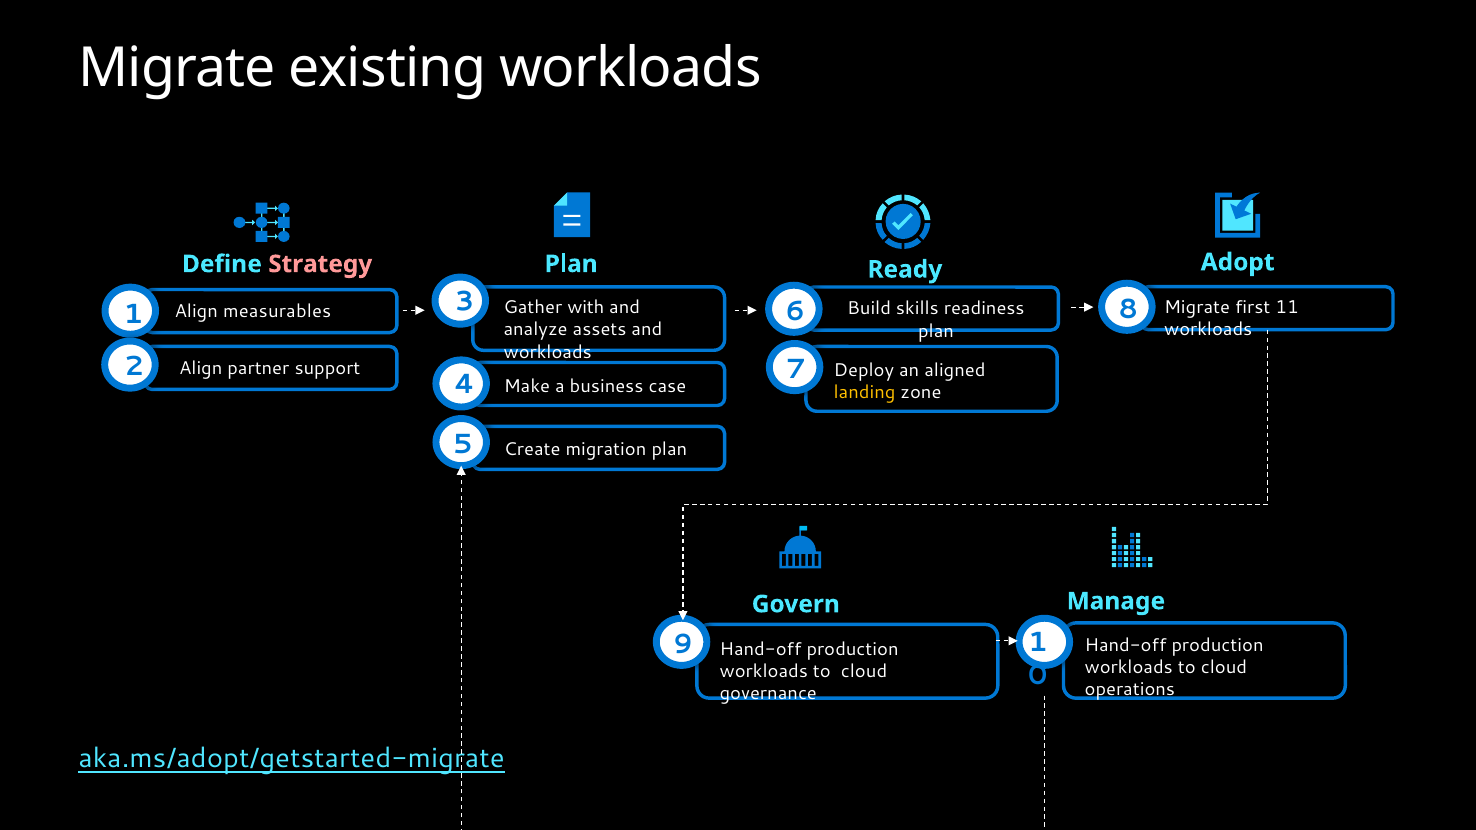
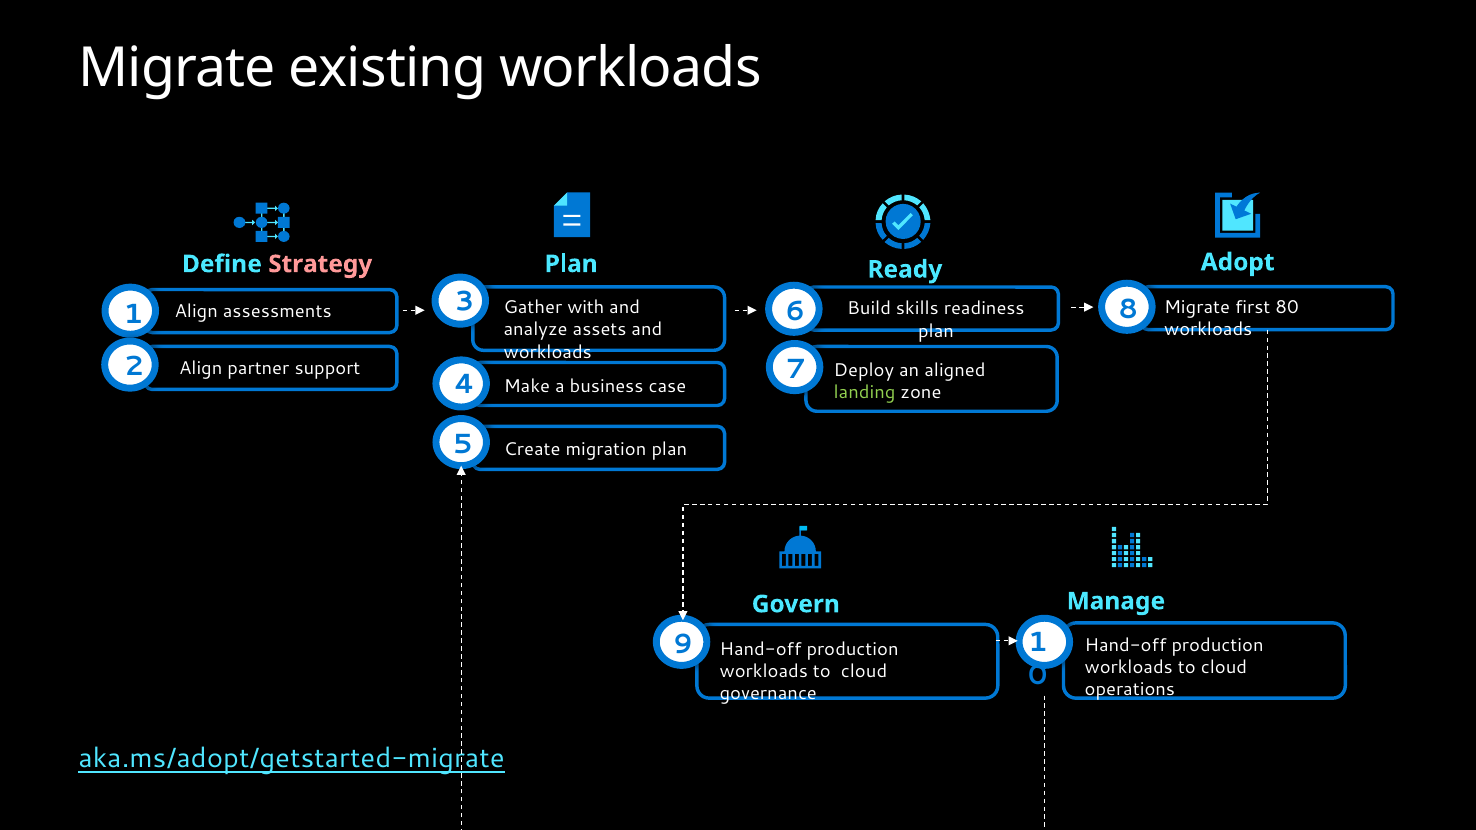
11: 11 -> 80
measurables: measurables -> assessments
landing colour: yellow -> light green
